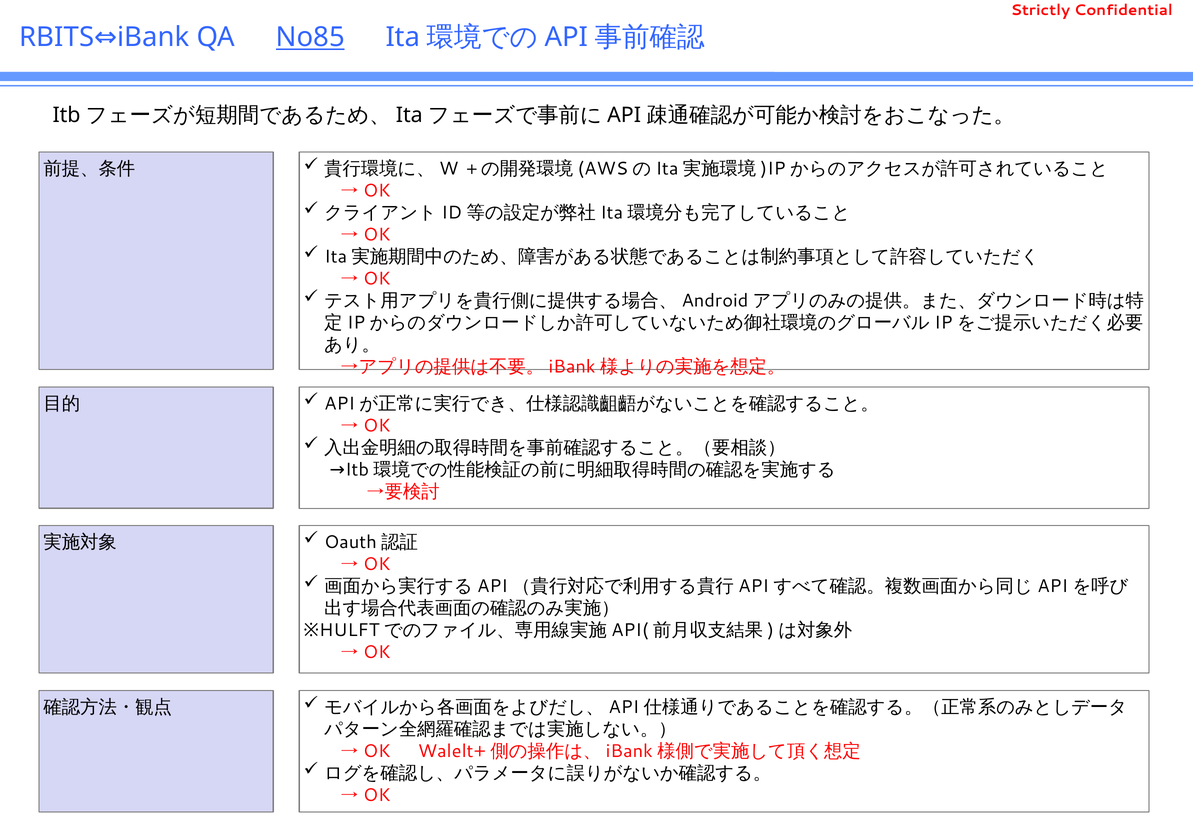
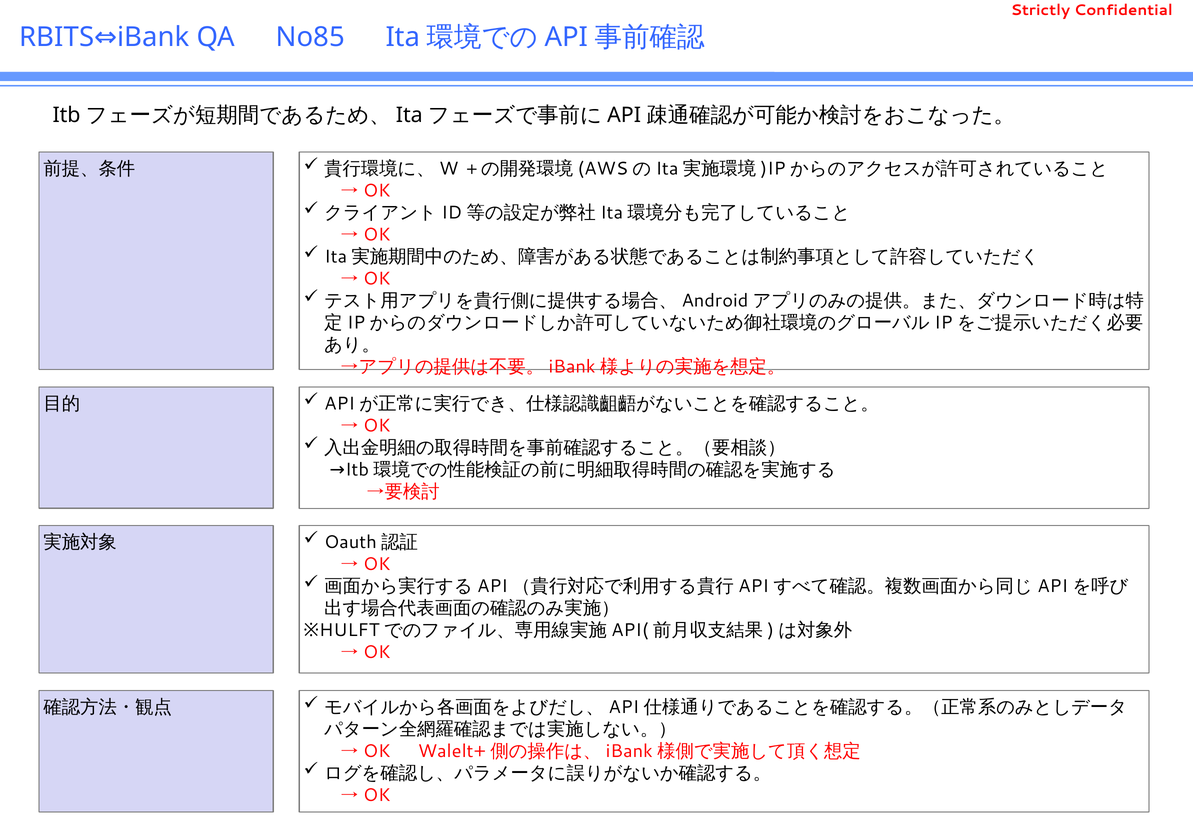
No85 underline: present -> none
